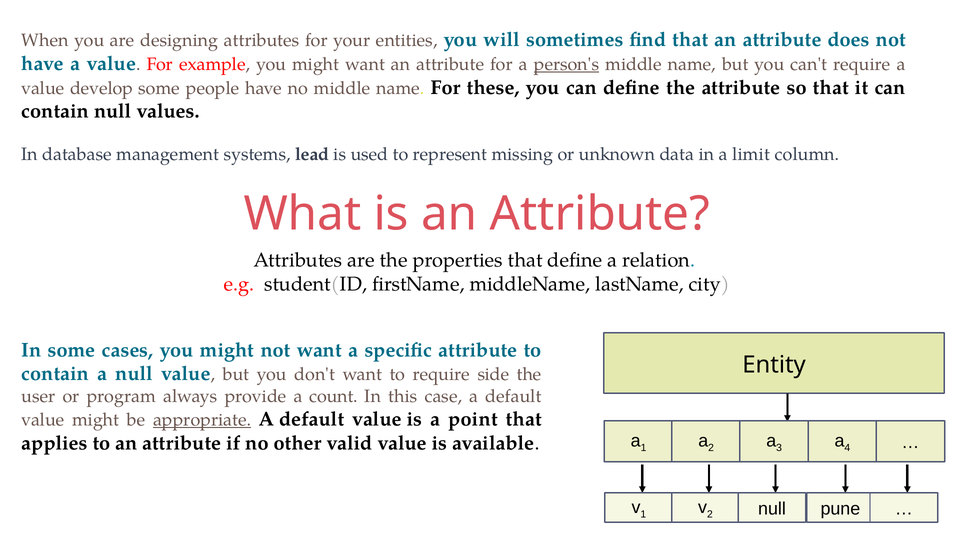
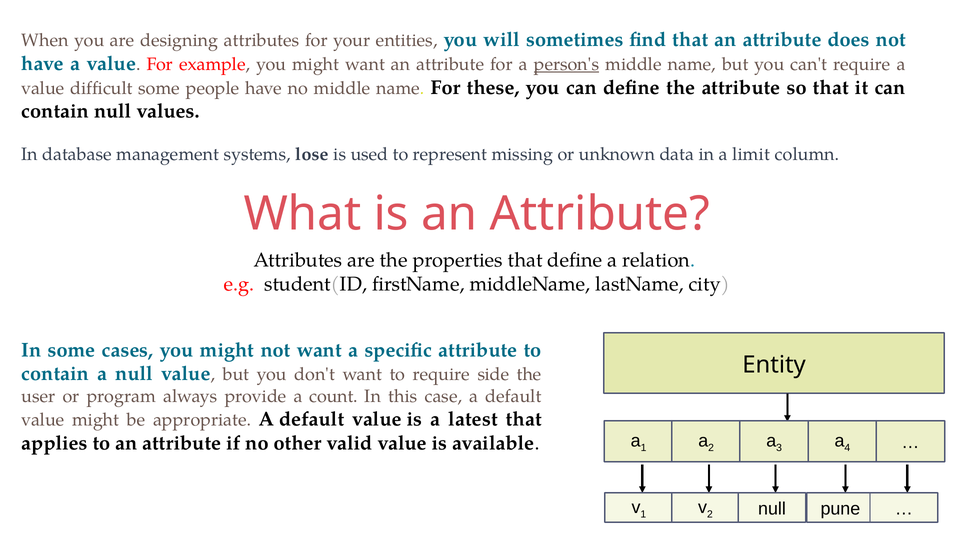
develop: develop -> difficult
lead: lead -> lose
appropriate underline: present -> none
point: point -> latest
